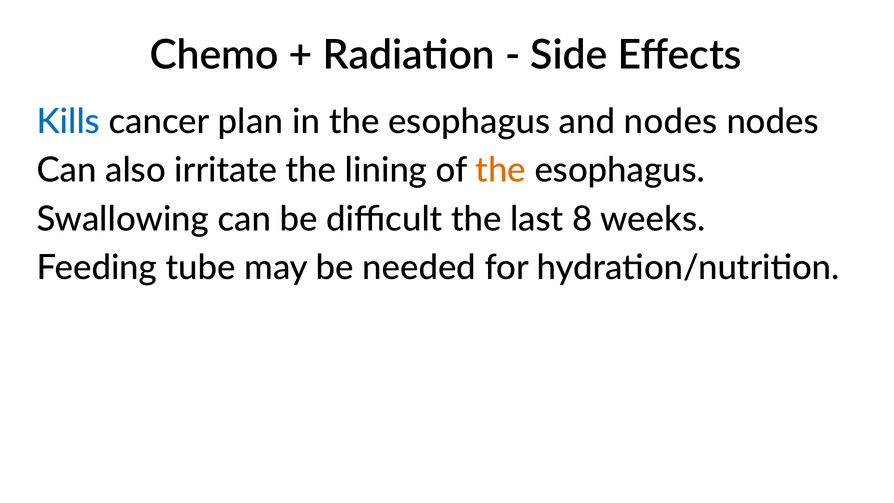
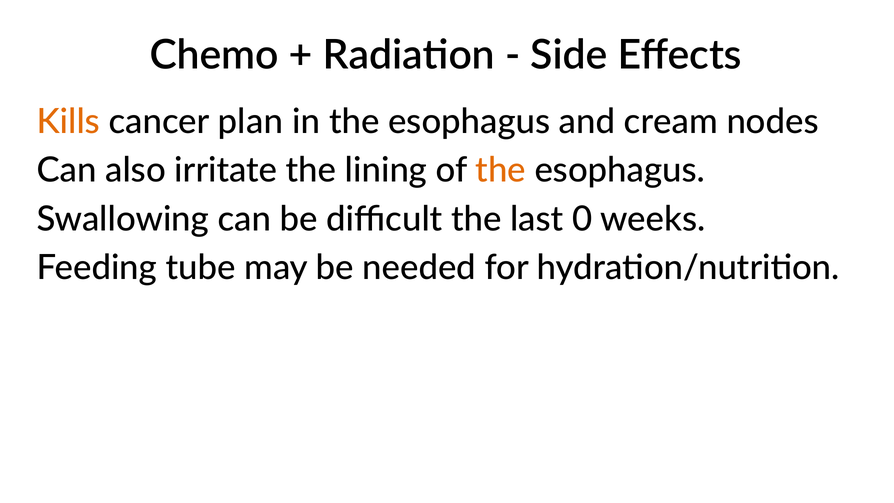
Kills colour: blue -> orange
and nodes: nodes -> cream
8: 8 -> 0
